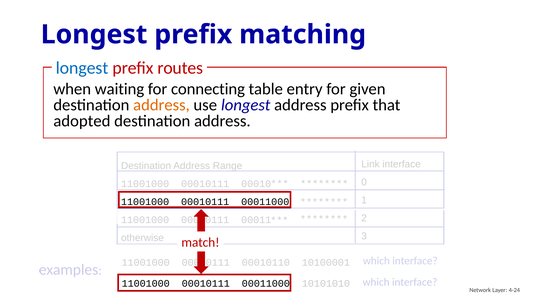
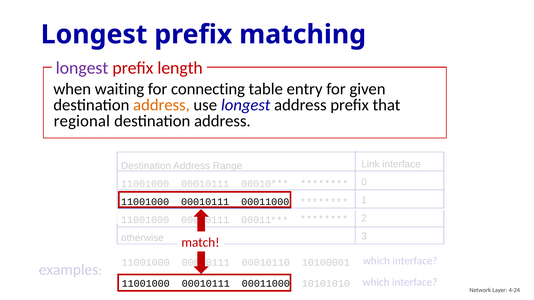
longest at (82, 68) colour: blue -> purple
routes: routes -> length
adopted: adopted -> regional
